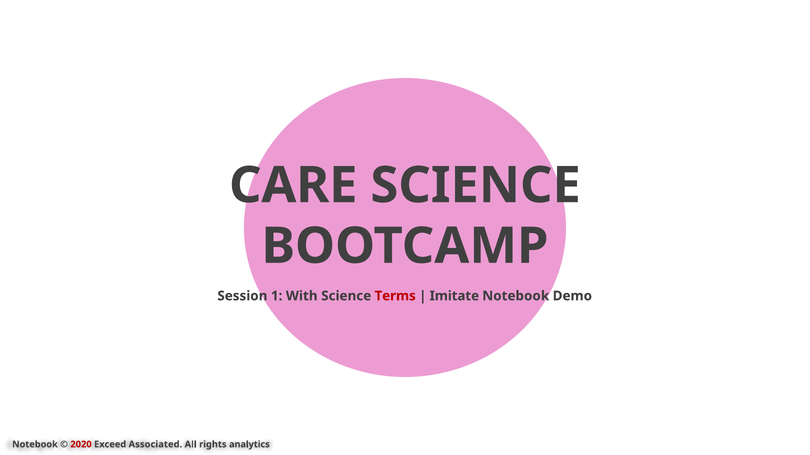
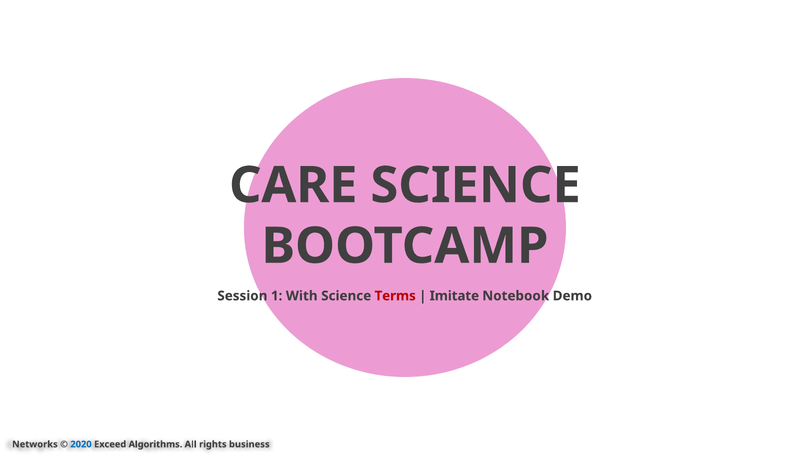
Notebook at (35, 445): Notebook -> Networks
2020 colour: red -> blue
Associated: Associated -> Algorithms
analytics: analytics -> business
